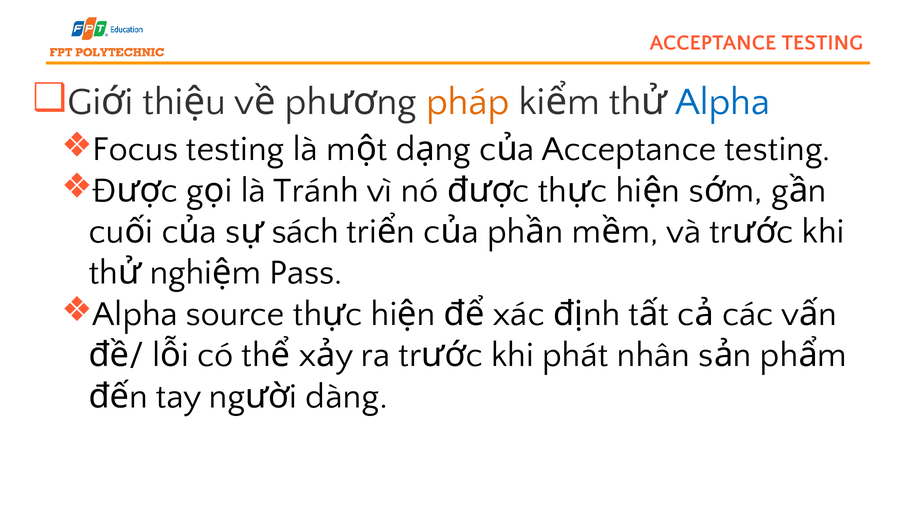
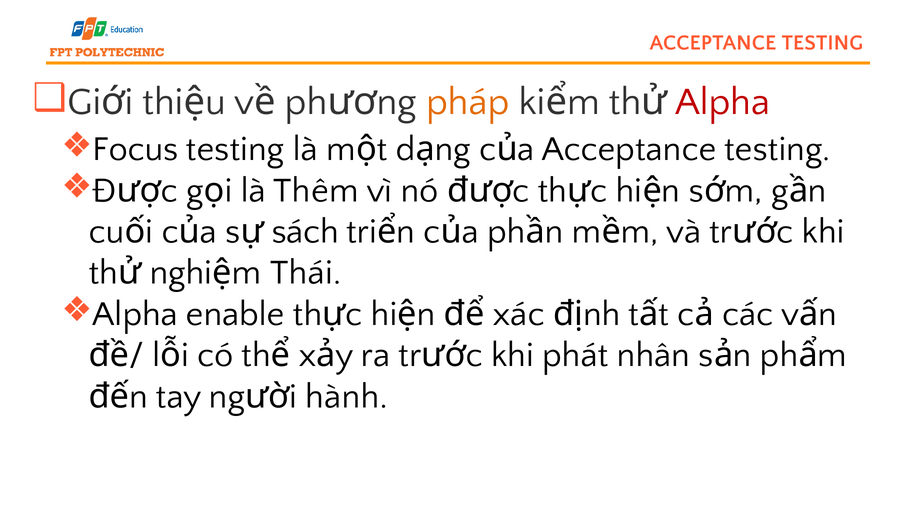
Alpha at (723, 102) colour: blue -> red
Tránh: Tránh -> Thêm
Pass: Pass -> Thái
source: source -> enable
dàng: dàng -> hành
